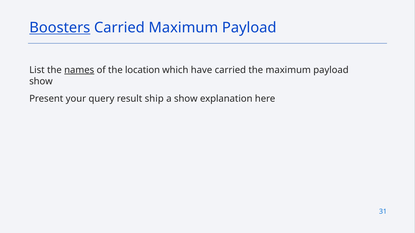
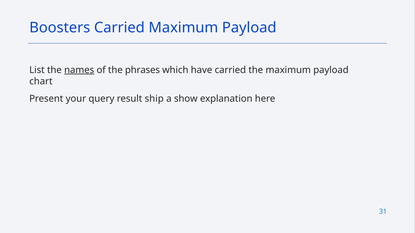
Boosters underline: present -> none
location: location -> phrases
show at (41, 81): show -> chart
